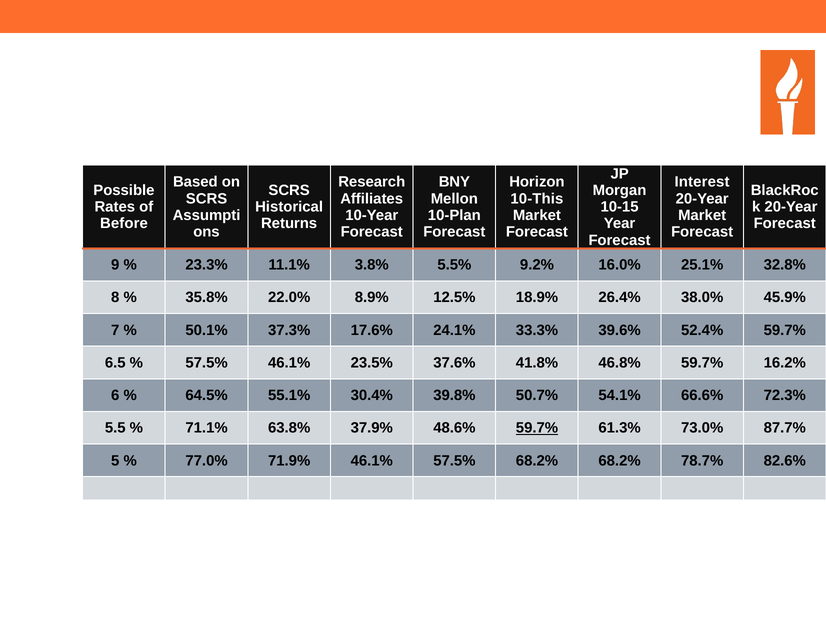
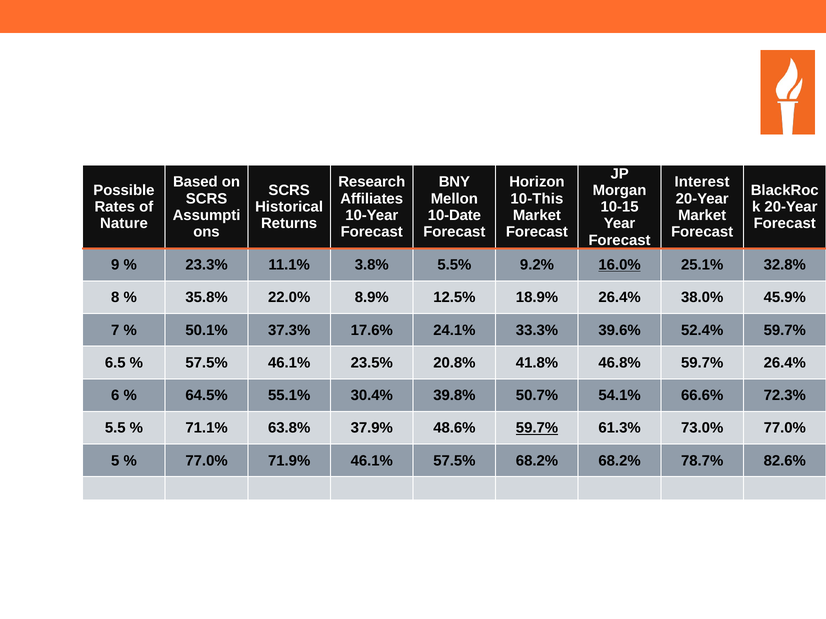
10-Plan: 10-Plan -> 10-Date
Before: Before -> Nature
16.0% underline: none -> present
37.6%: 37.6% -> 20.8%
59.7% 16.2%: 16.2% -> 26.4%
73.0% 87.7%: 87.7% -> 77.0%
